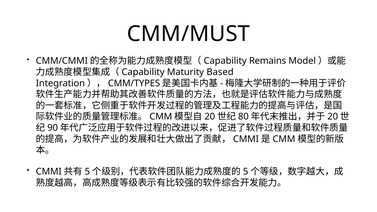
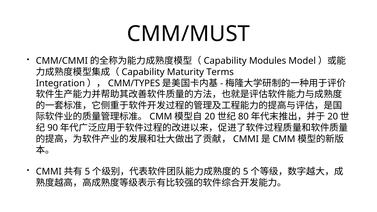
Remains: Remains -> Modules
Based: Based -> Terms
